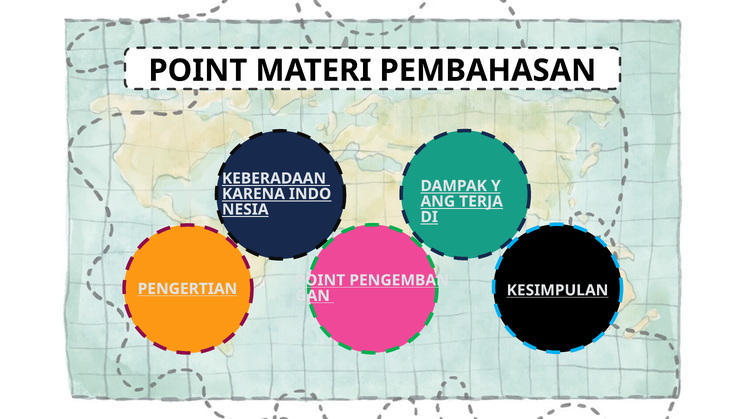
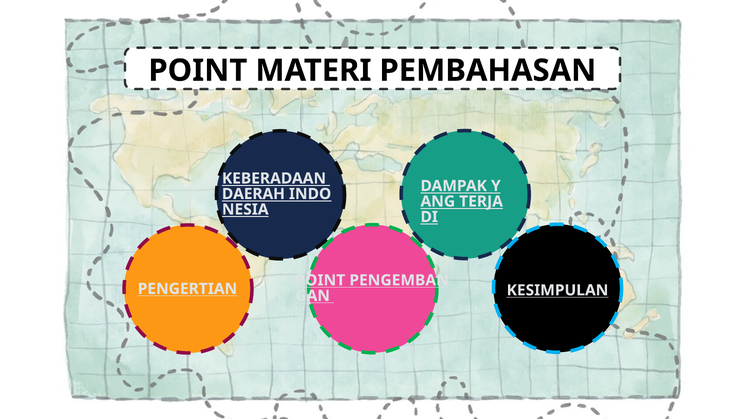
KARENA: KARENA -> DAERAH
